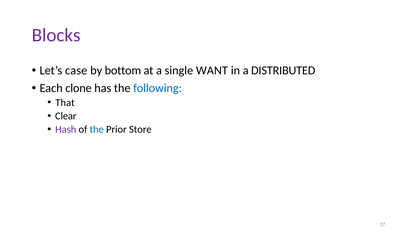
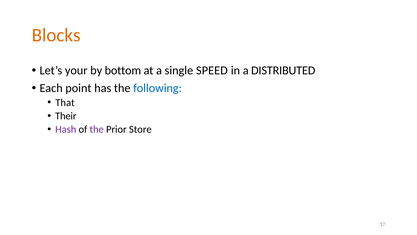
Blocks colour: purple -> orange
case: case -> your
WANT: WANT -> SPEED
clone: clone -> point
Clear: Clear -> Their
the at (97, 129) colour: blue -> purple
